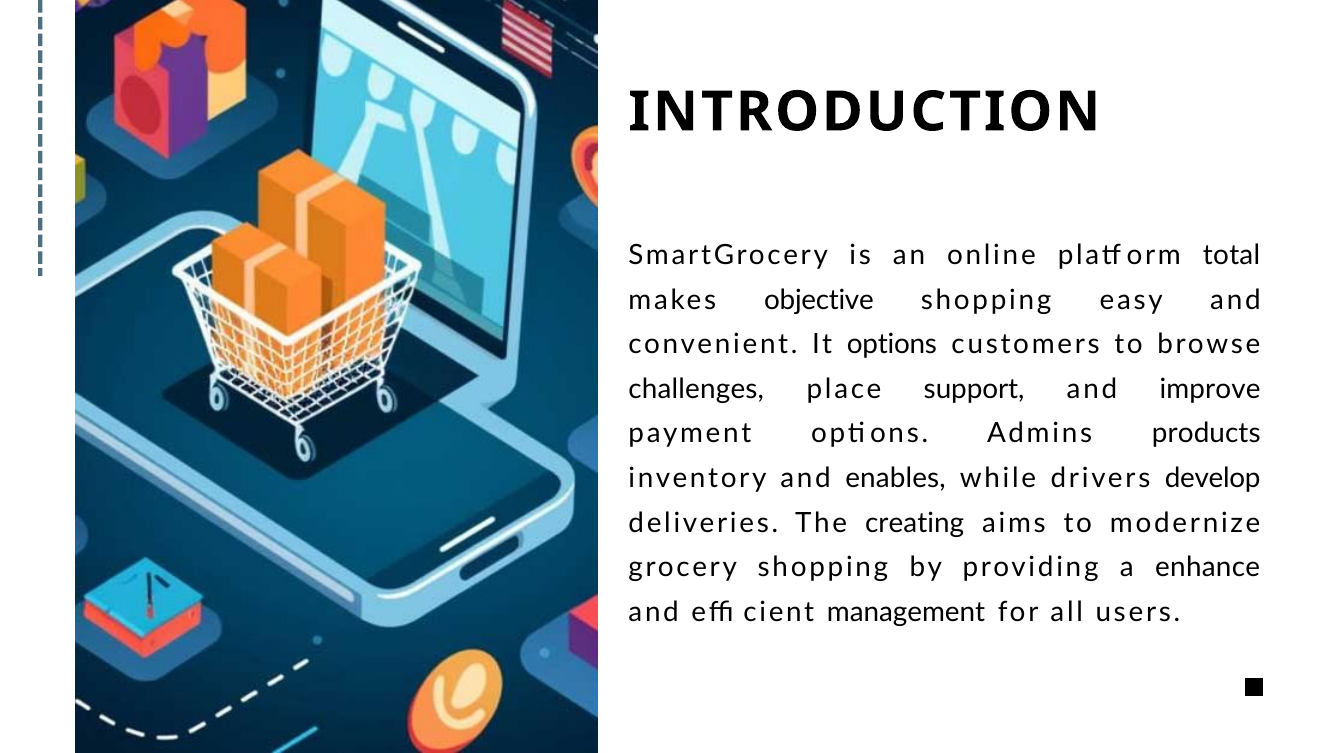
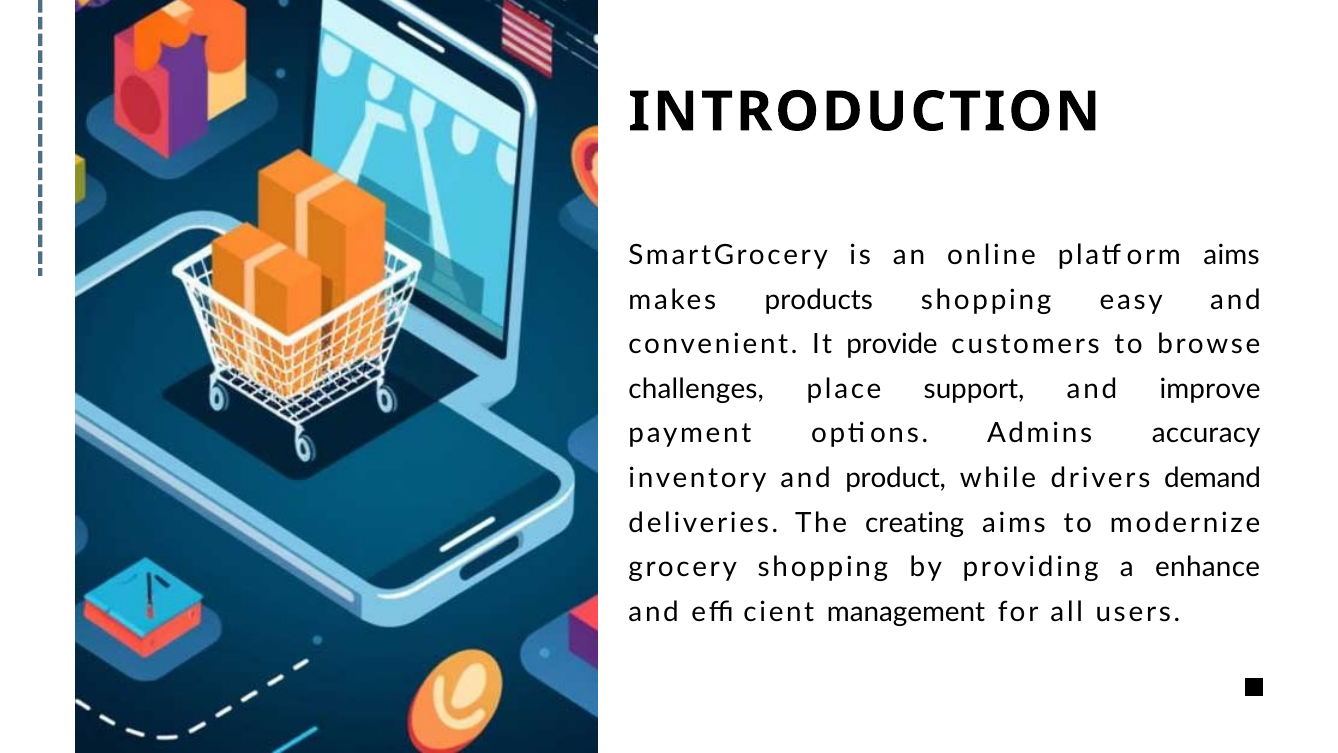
platform total: total -> aims
objective: objective -> products
It options: options -> provide
products: products -> accuracy
enables: enables -> product
develop: develop -> demand
